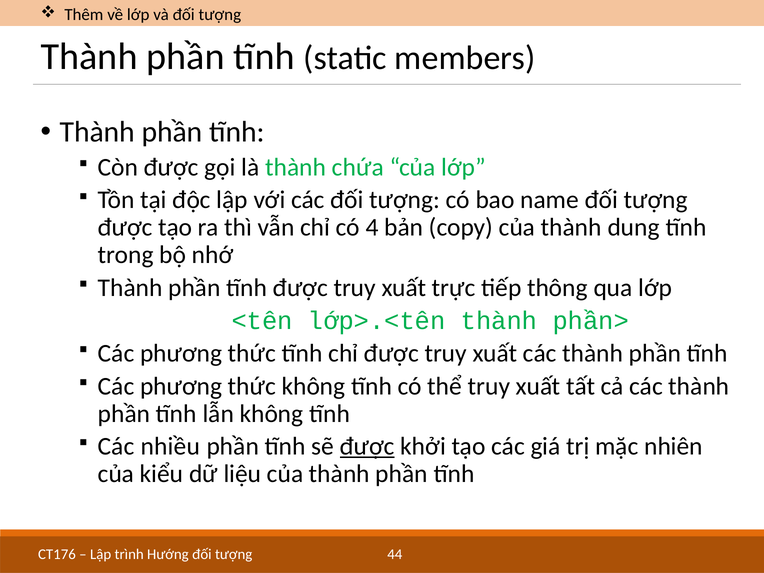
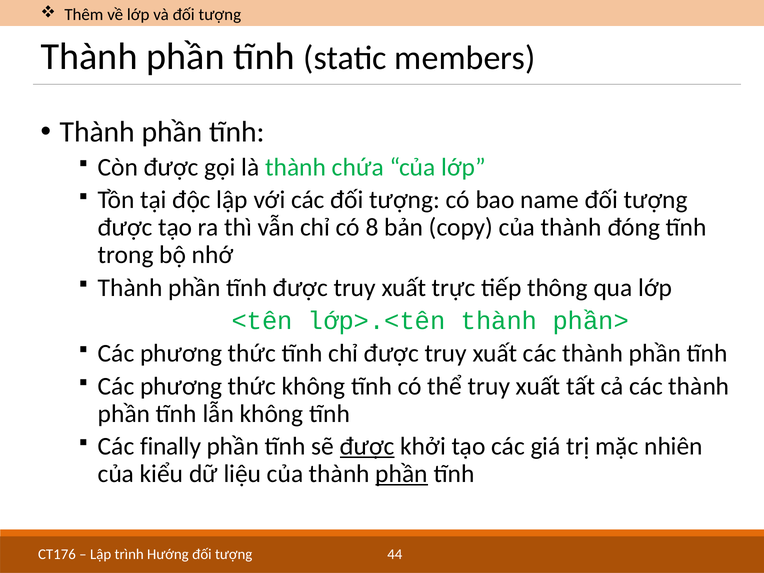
4: 4 -> 8
dung: dung -> đóng
nhiều: nhiều -> finally
phần at (402, 474) underline: none -> present
